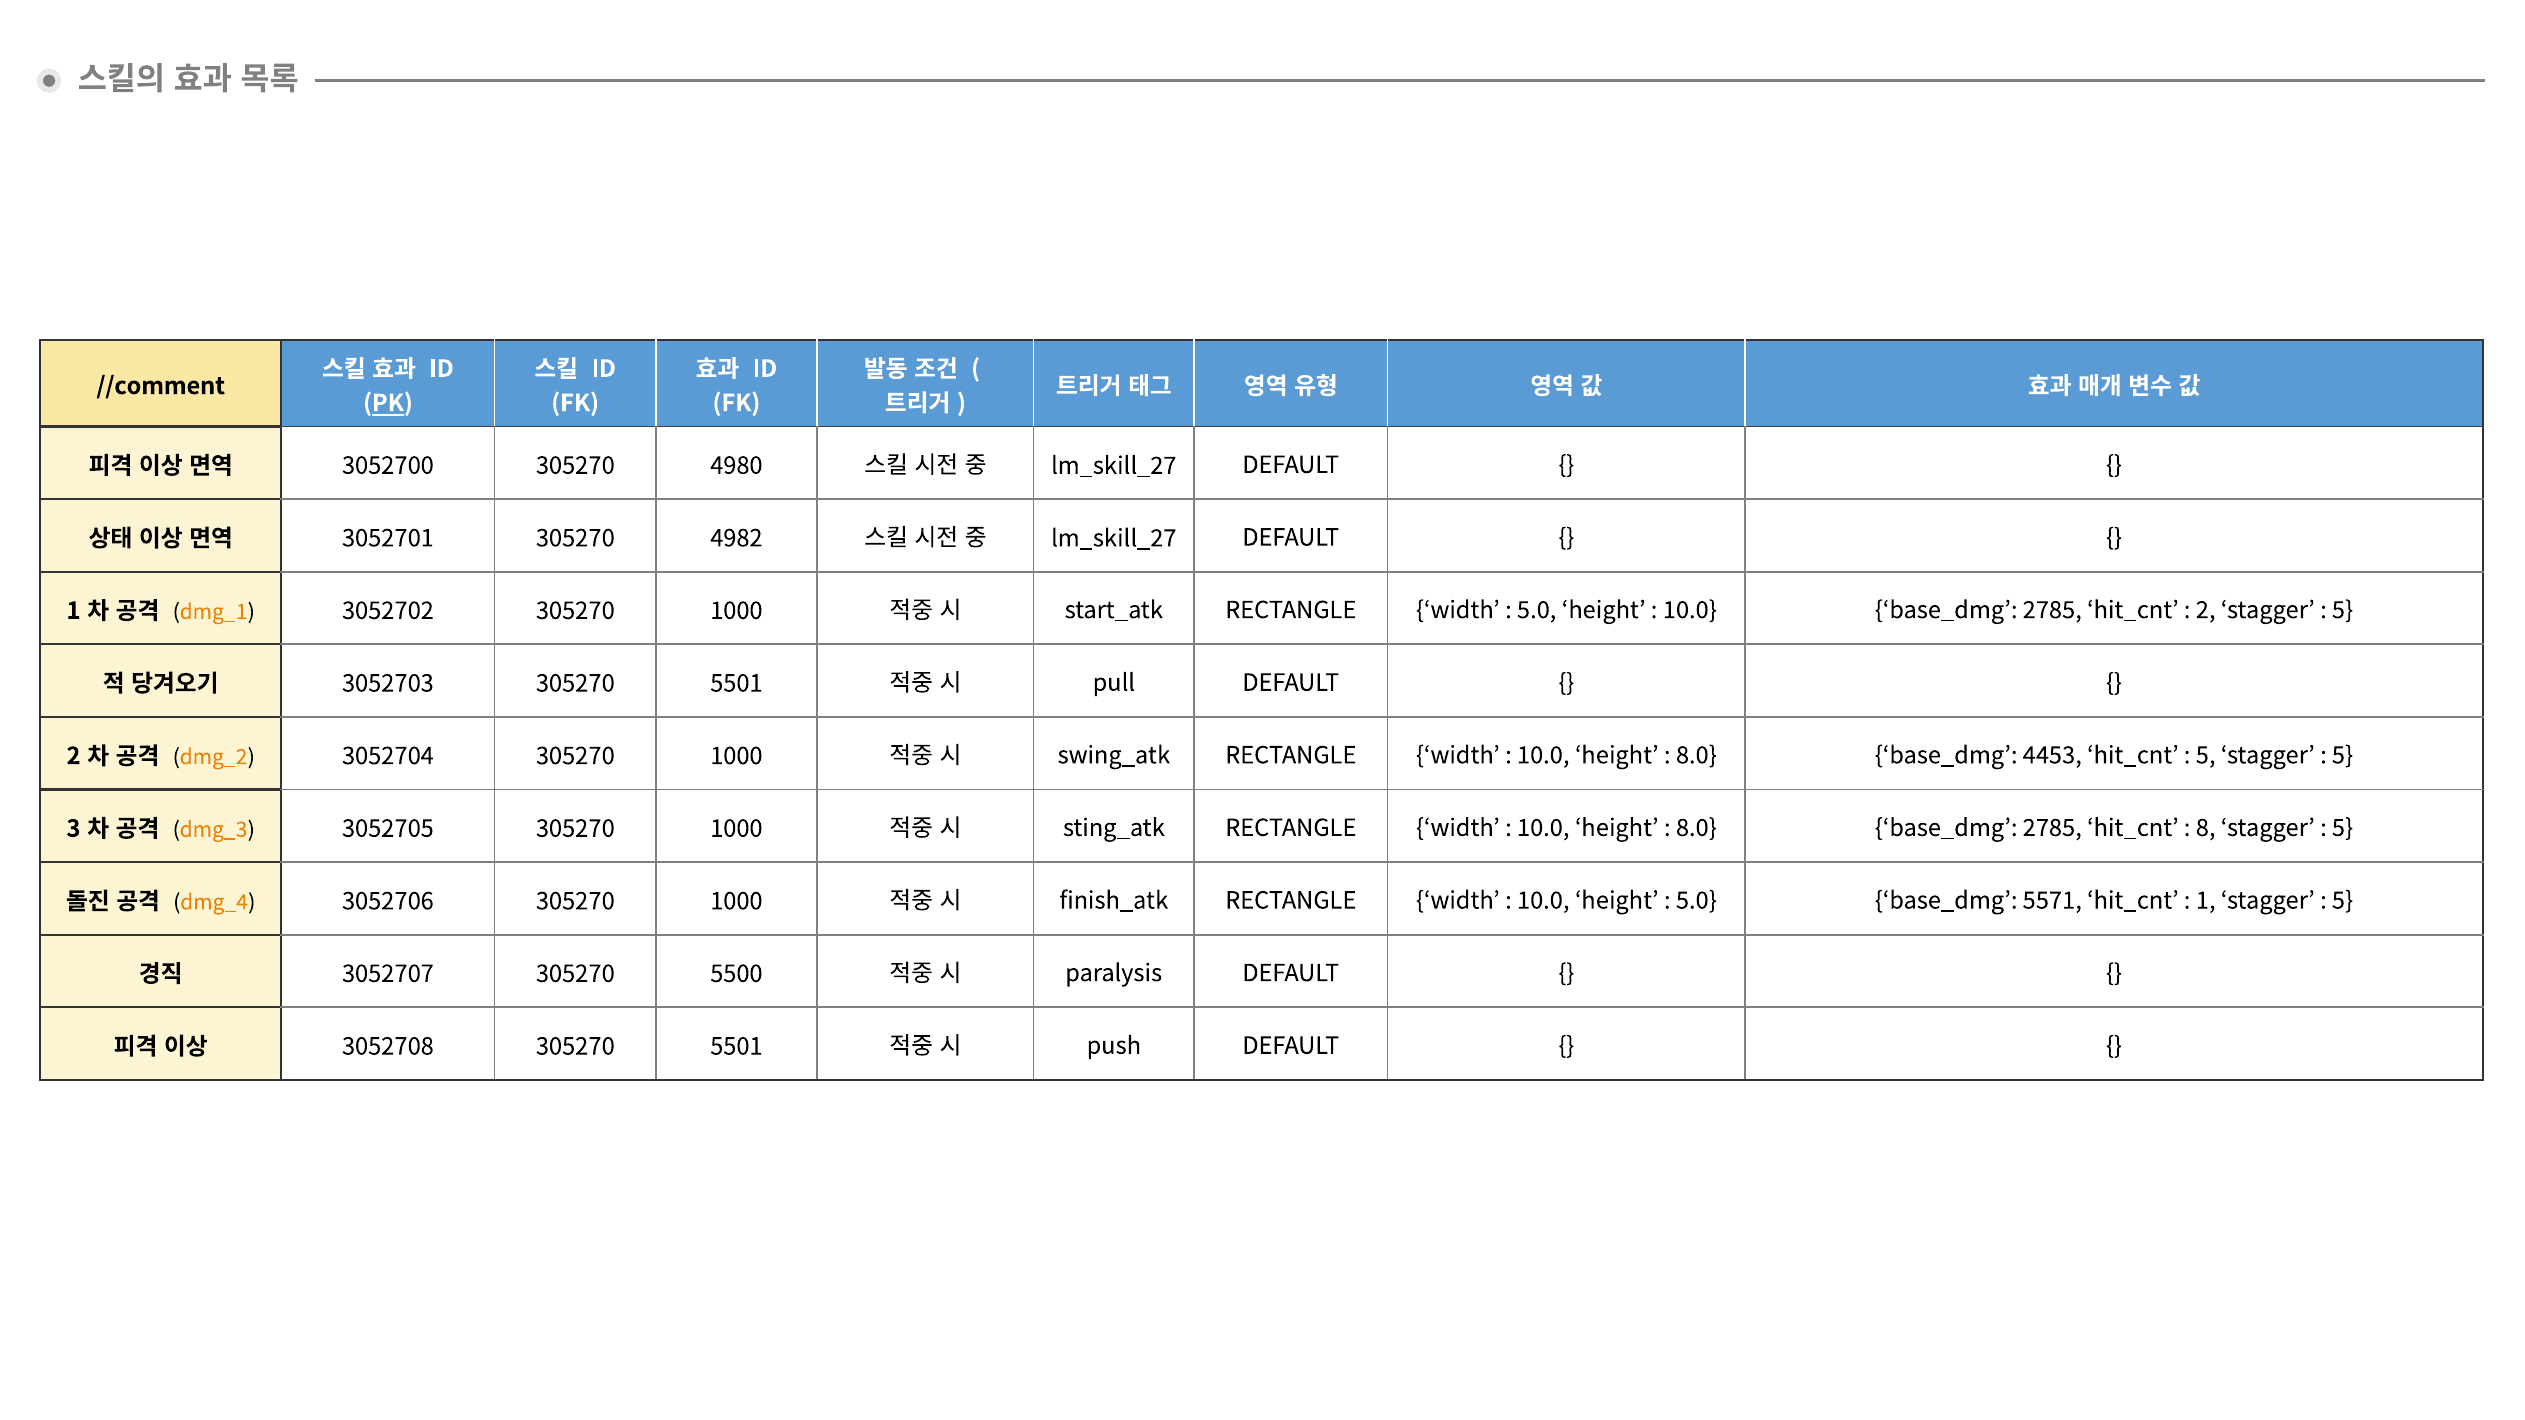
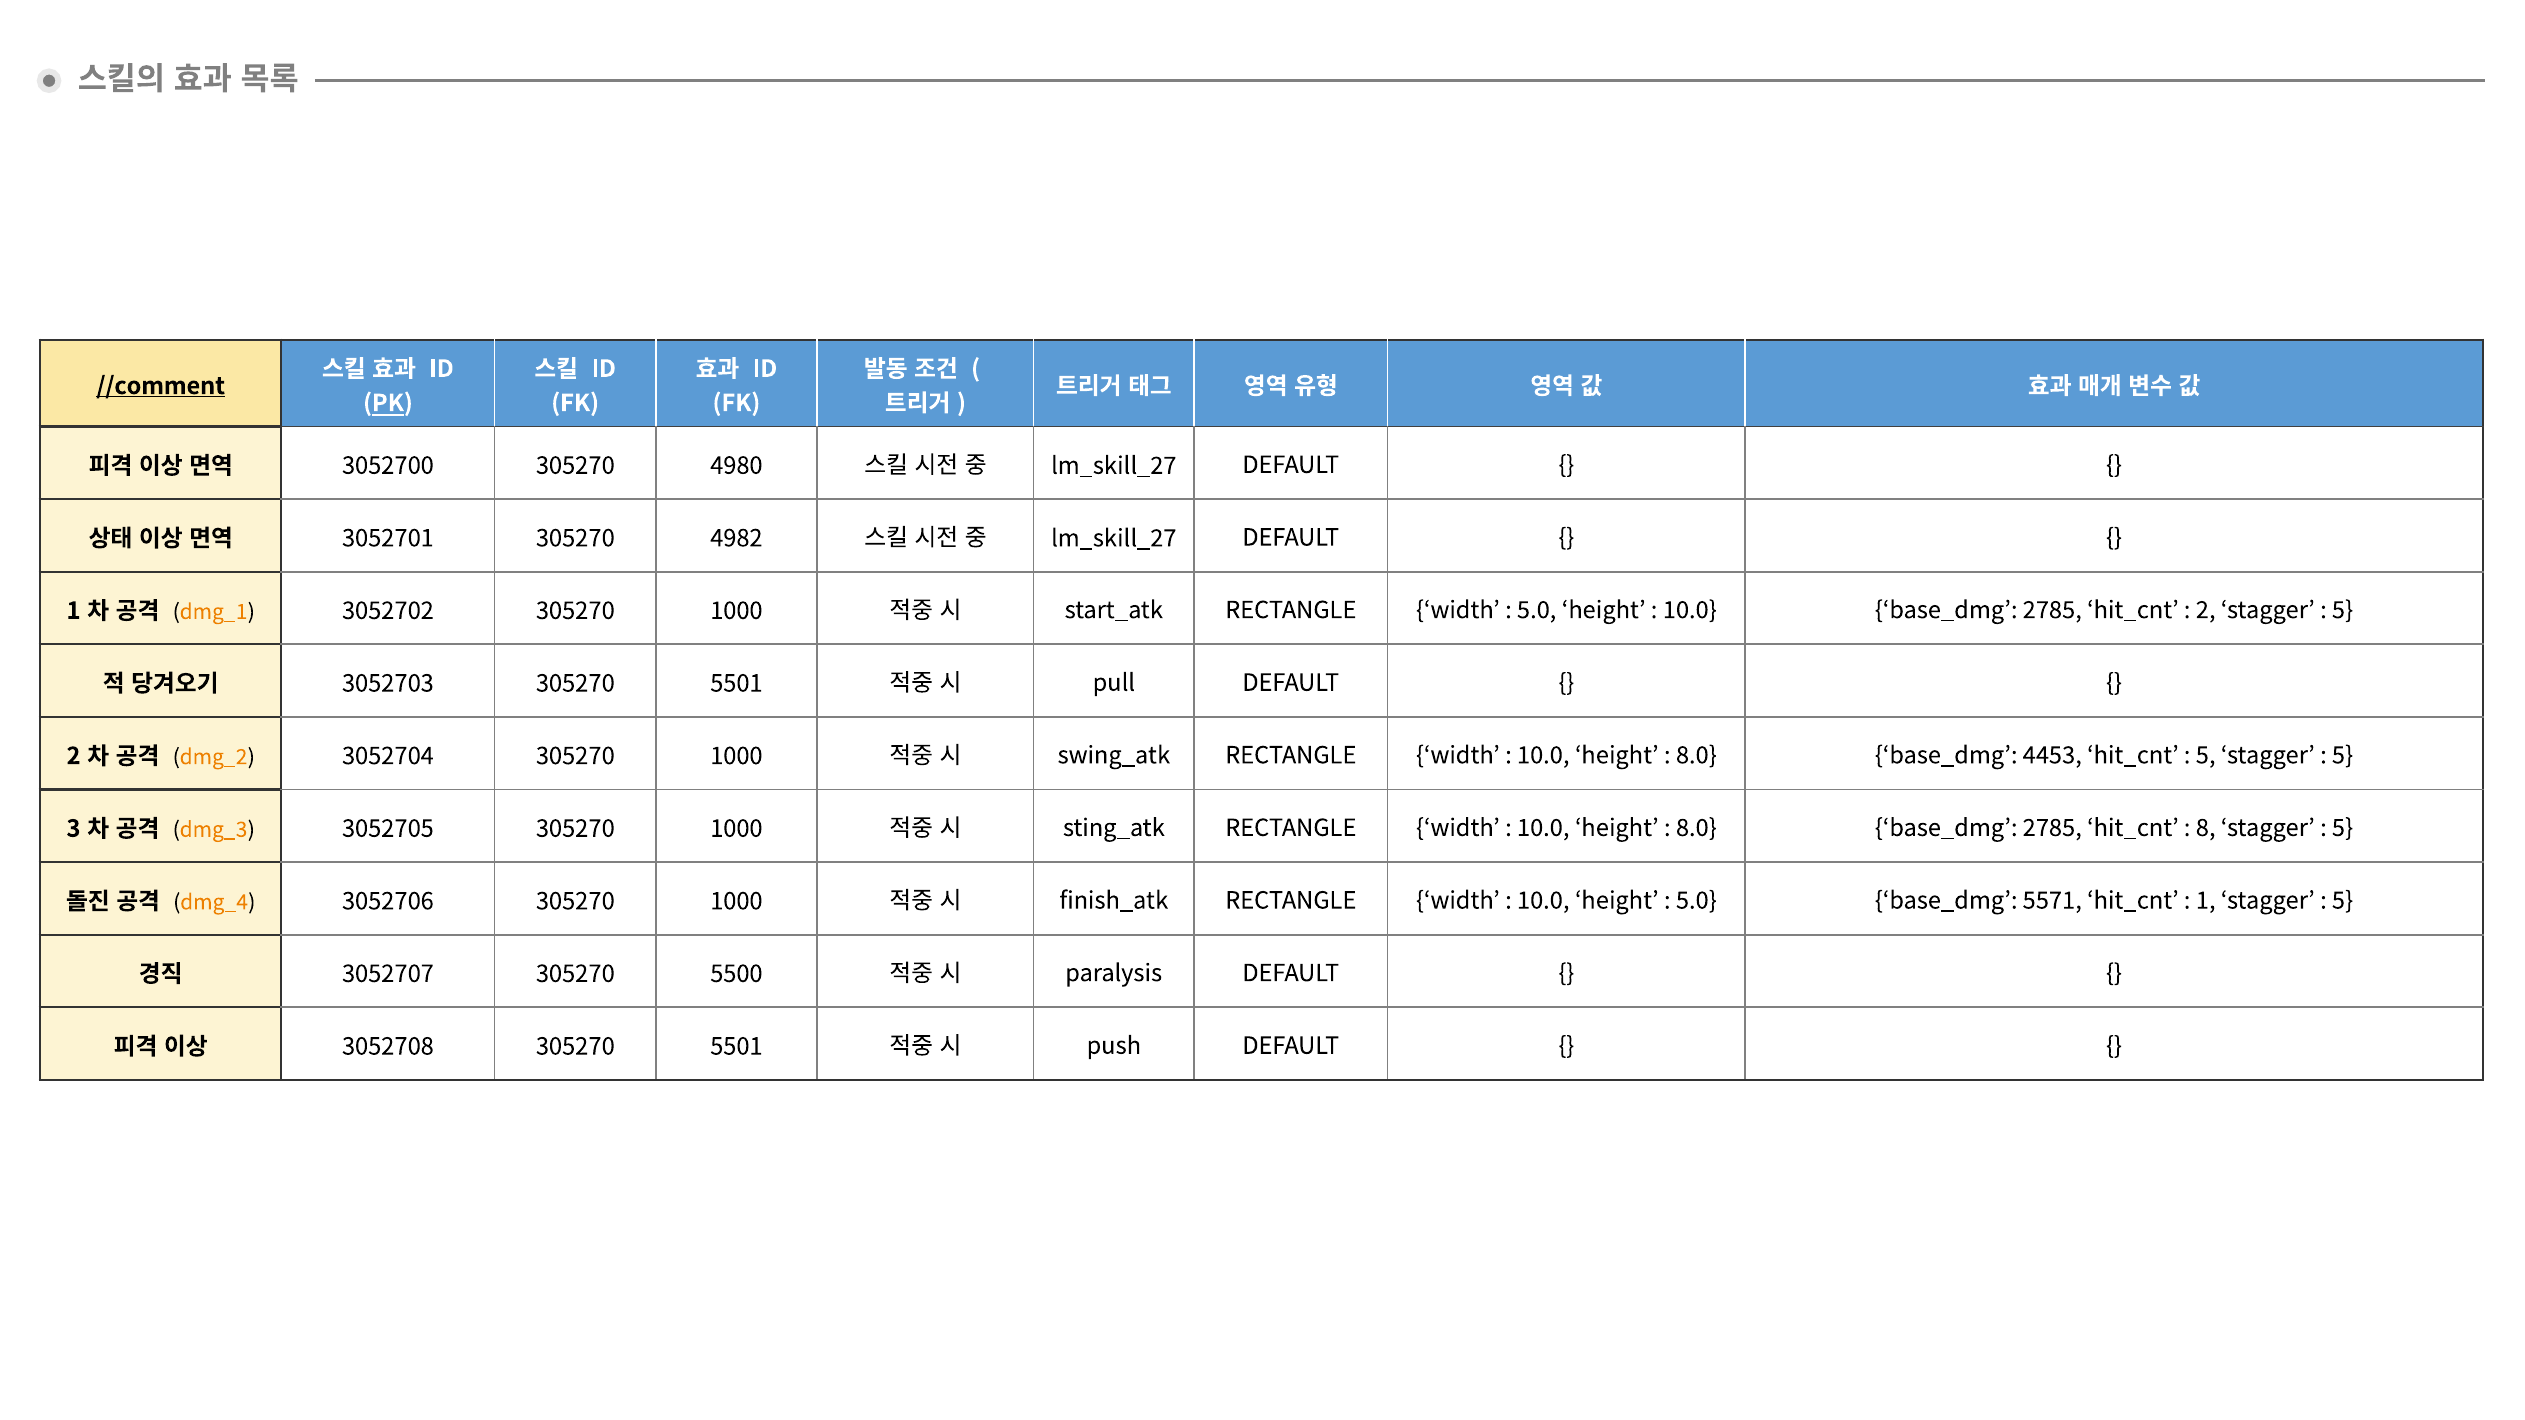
//comment underline: none -> present
